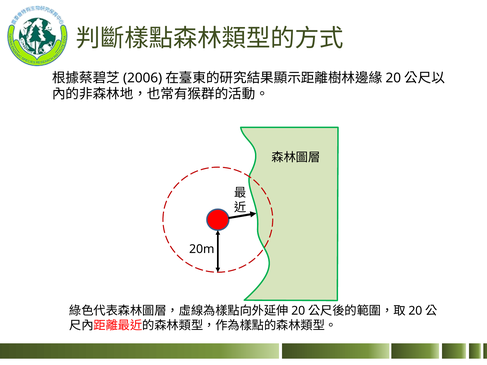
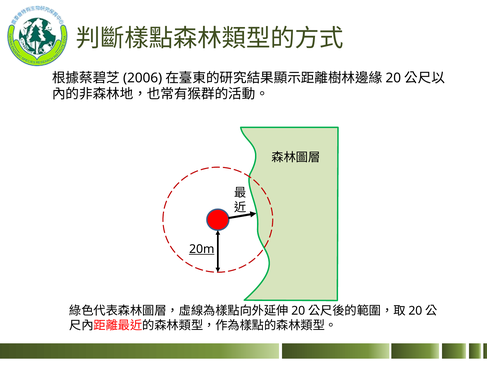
20m underline: none -> present
